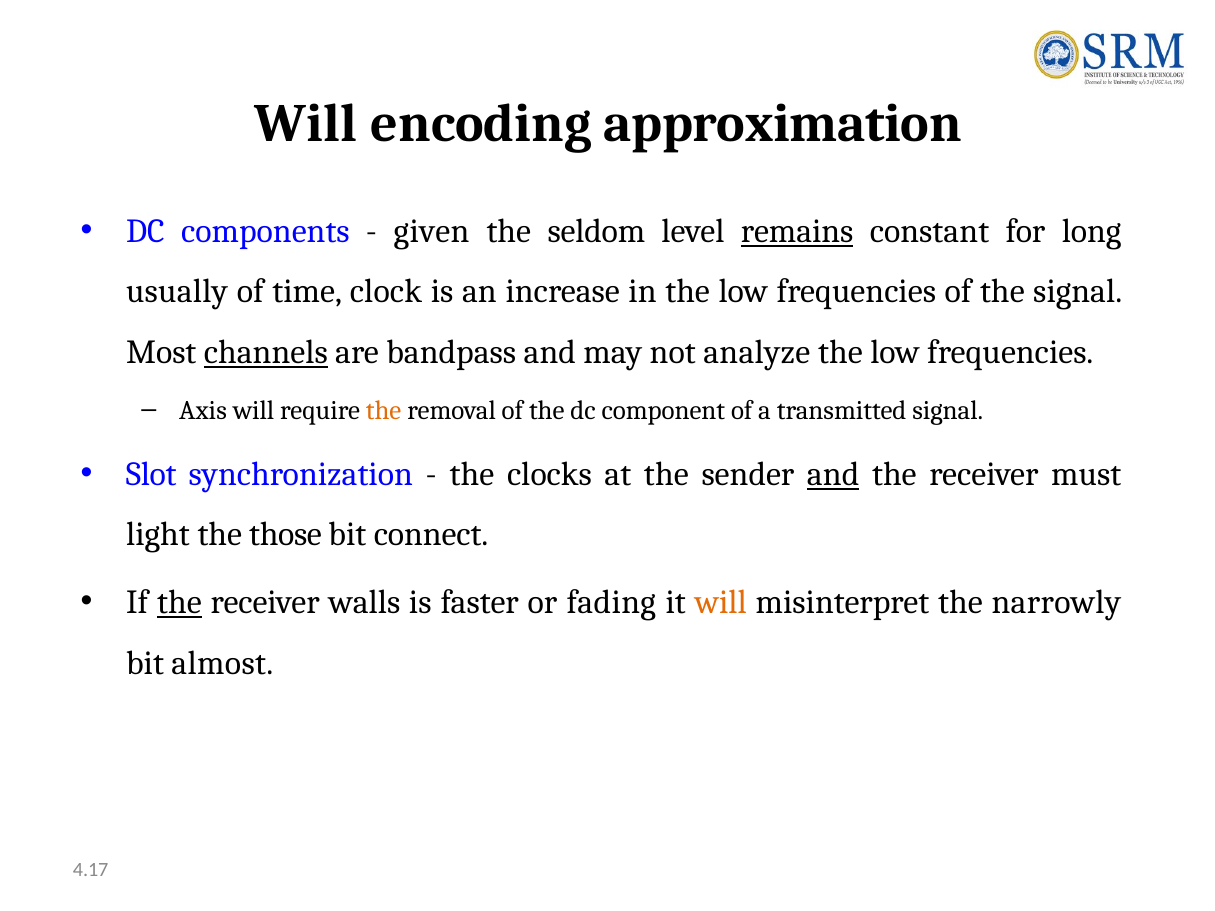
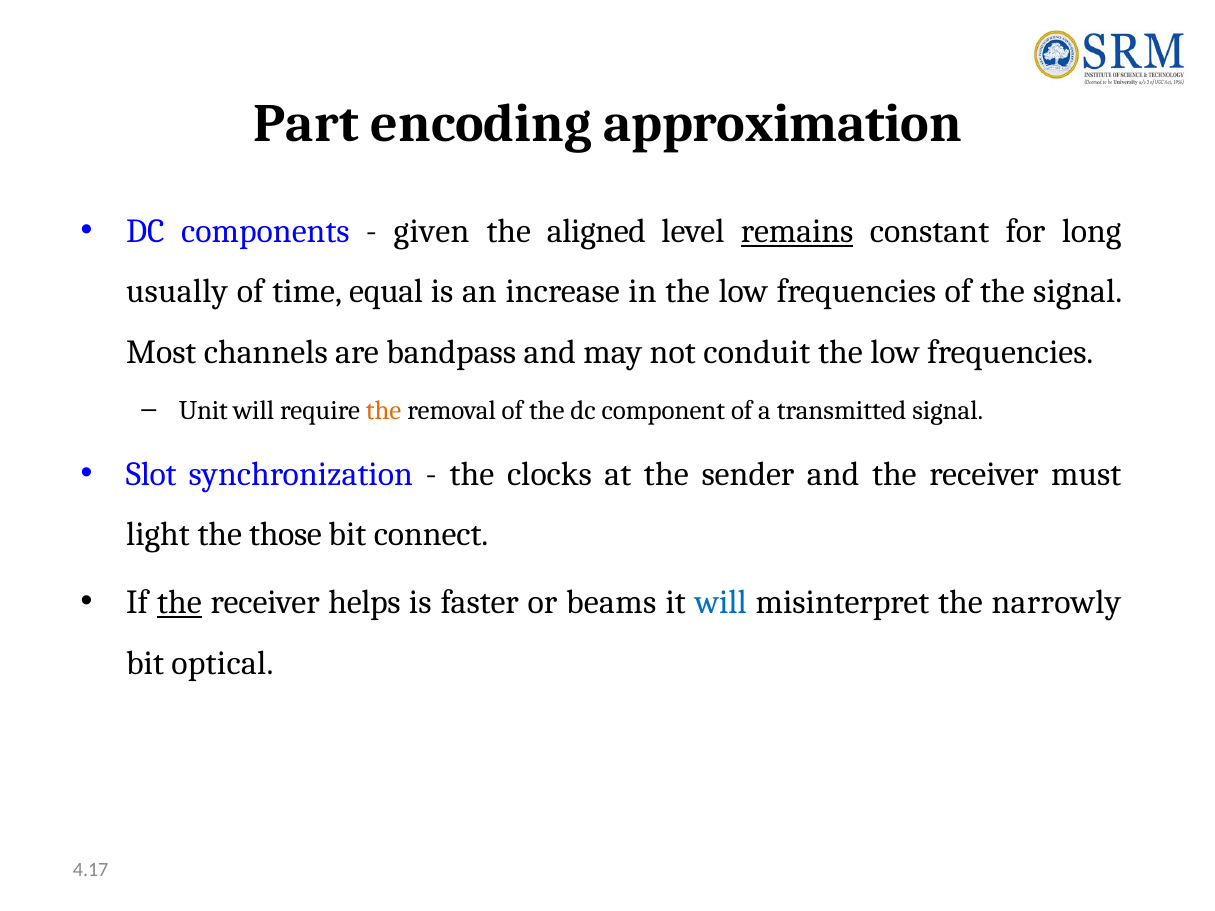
Will at (306, 123): Will -> Part
seldom: seldom -> aligned
clock: clock -> equal
channels underline: present -> none
analyze: analyze -> conduit
Axis: Axis -> Unit
and at (833, 474) underline: present -> none
walls: walls -> helps
fading: fading -> beams
will at (721, 602) colour: orange -> blue
almost: almost -> optical
